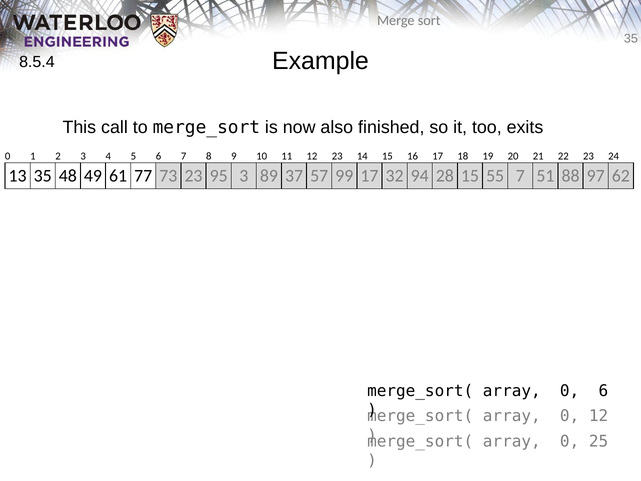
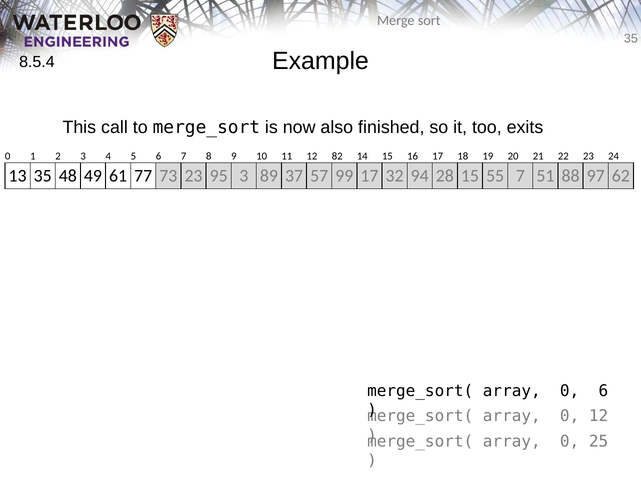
12 23: 23 -> 82
